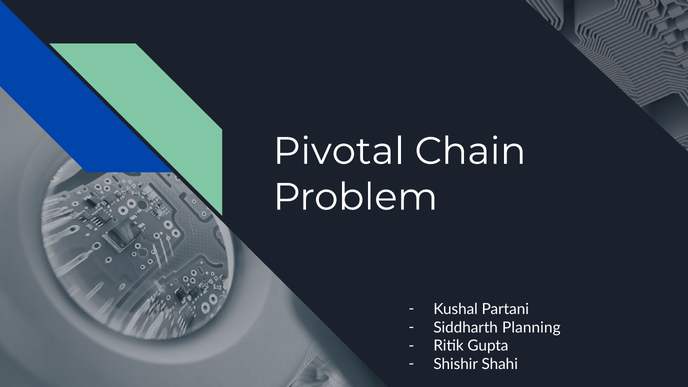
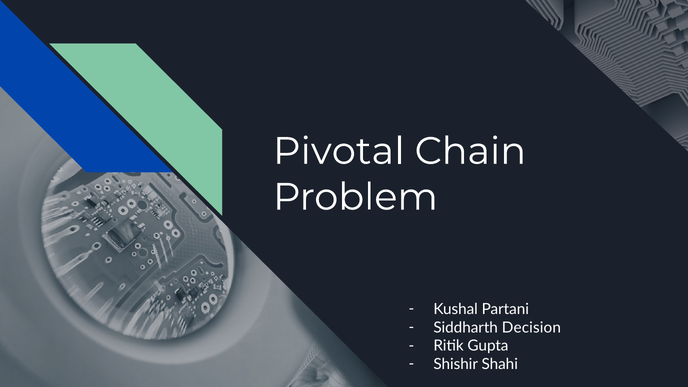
Planning: Planning -> Decision
